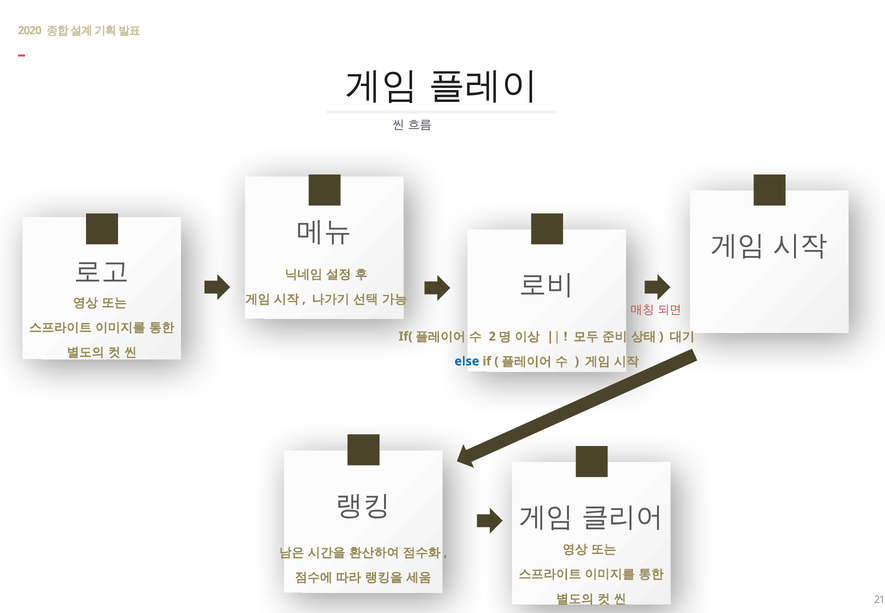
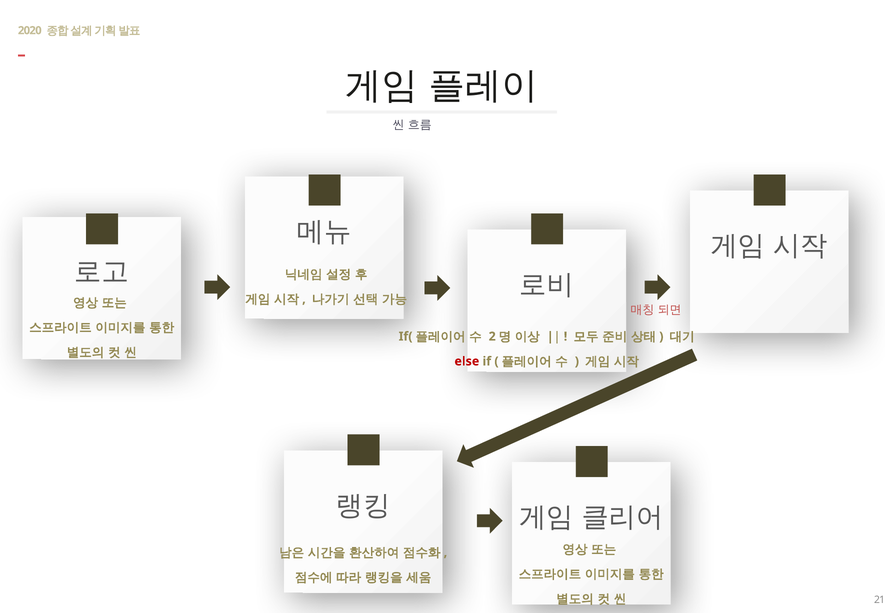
else colour: blue -> red
